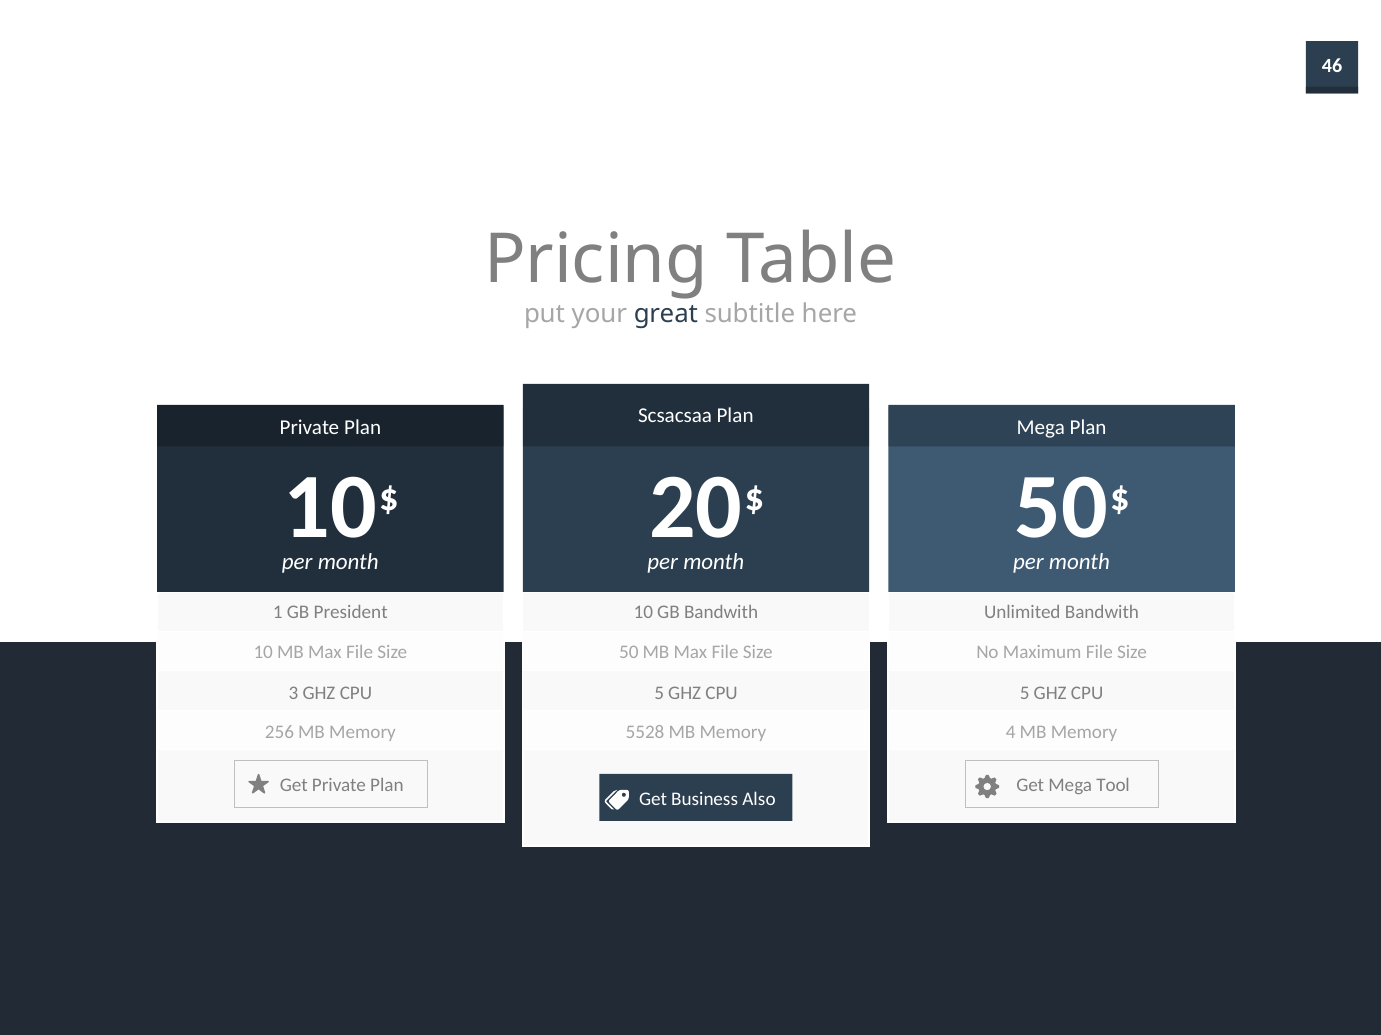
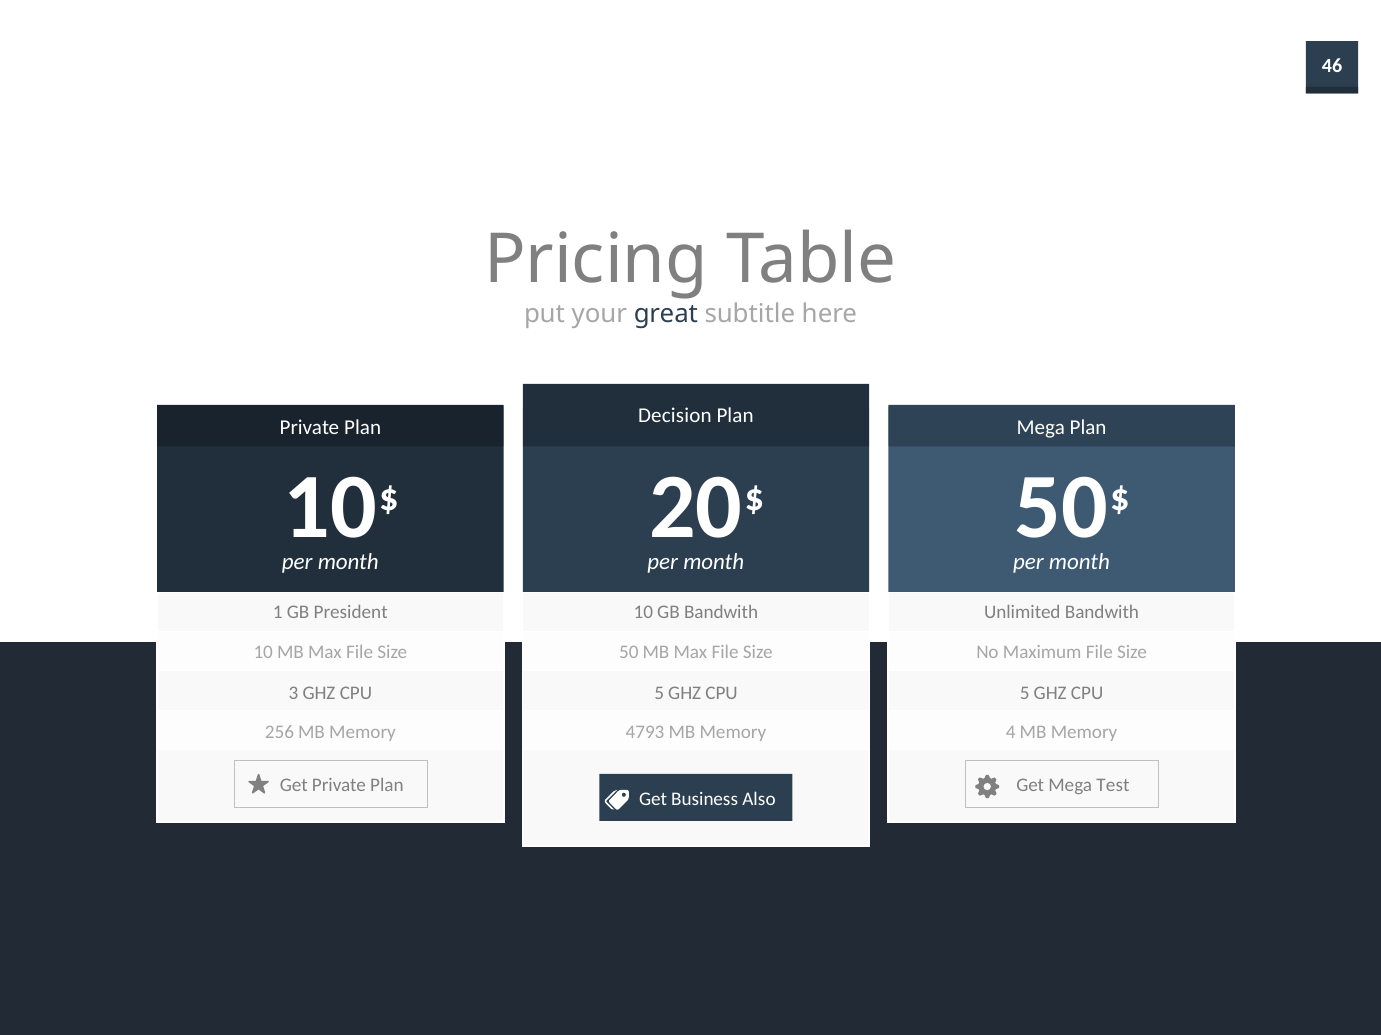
Scsacsaa: Scsacsaa -> Decision
5528: 5528 -> 4793
Tool: Tool -> Test
